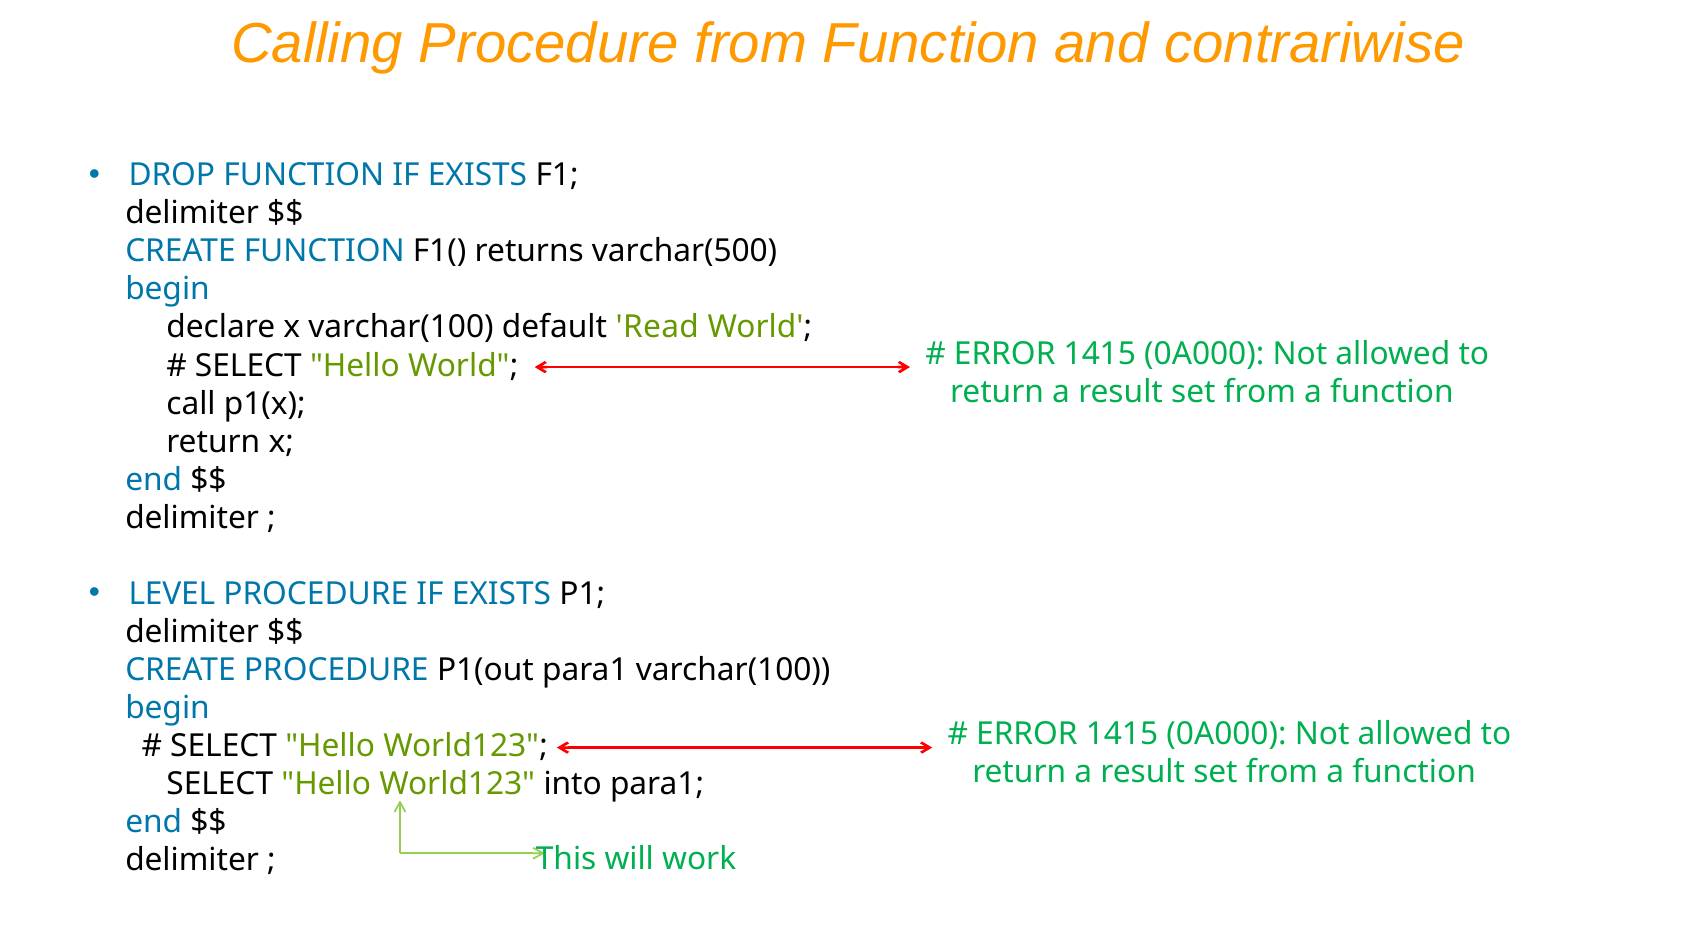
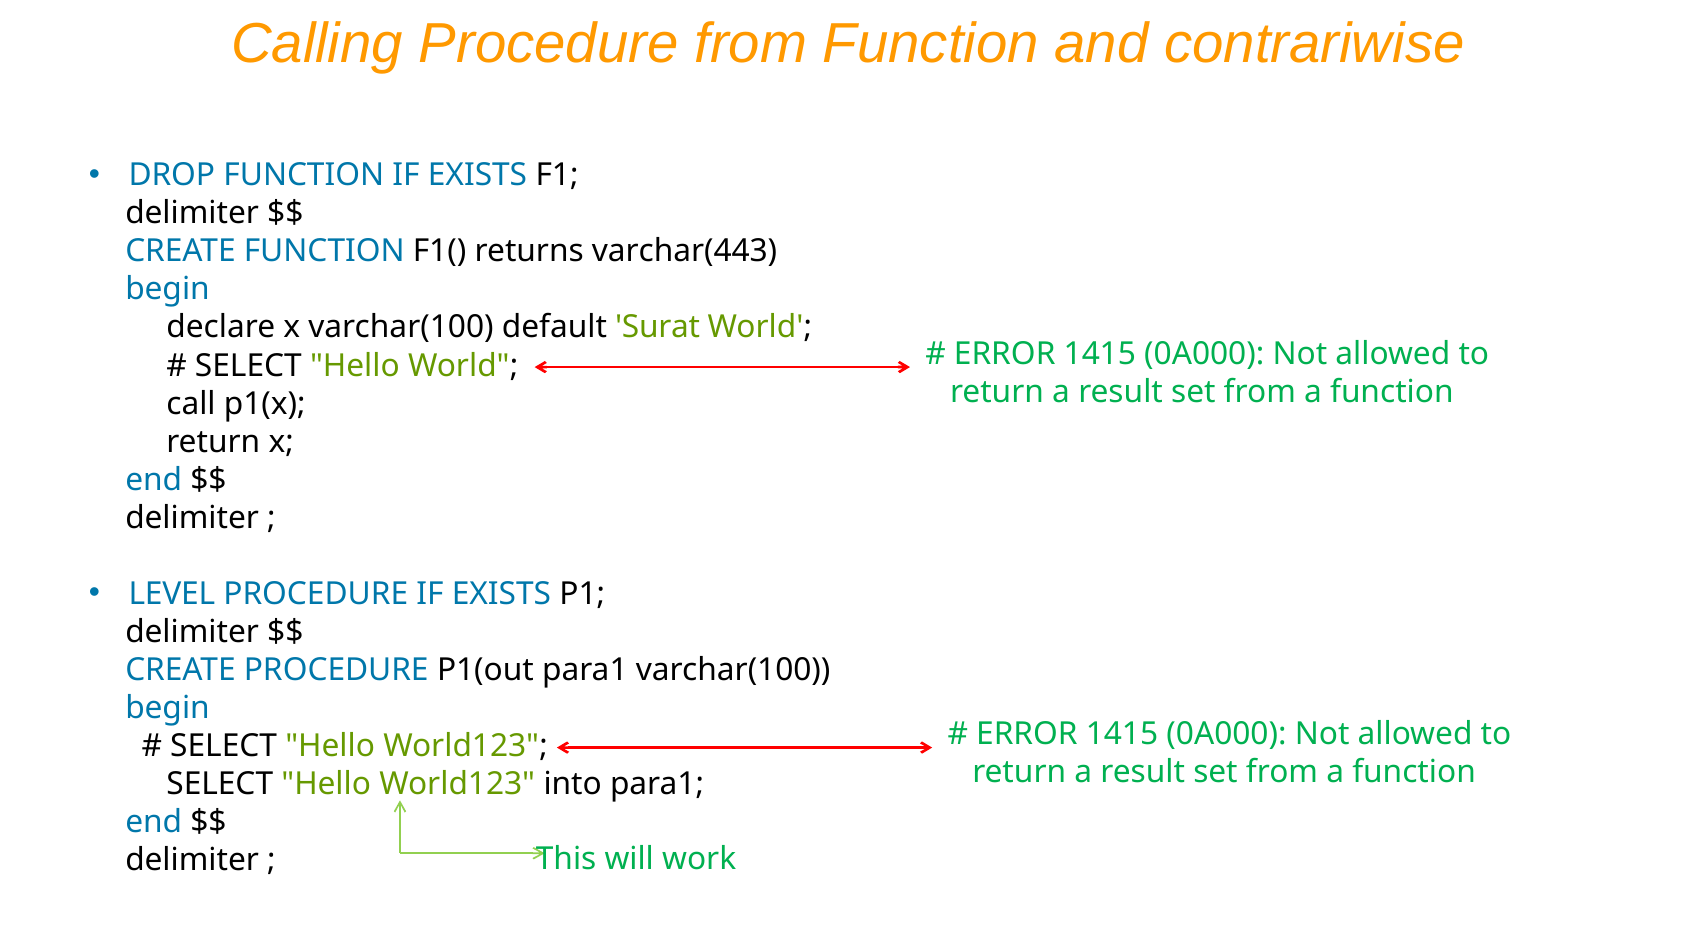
varchar(500: varchar(500 -> varchar(443
Read: Read -> Surat
